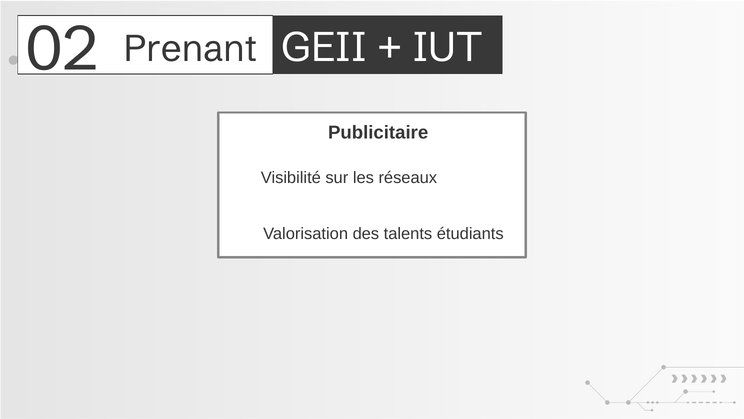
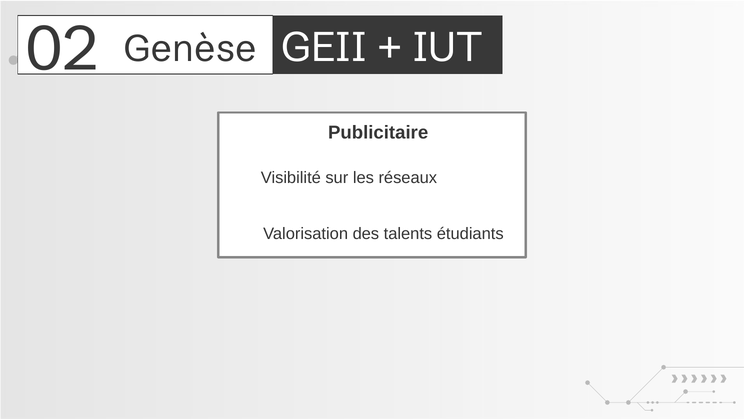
Prenant: Prenant -> Genèse
